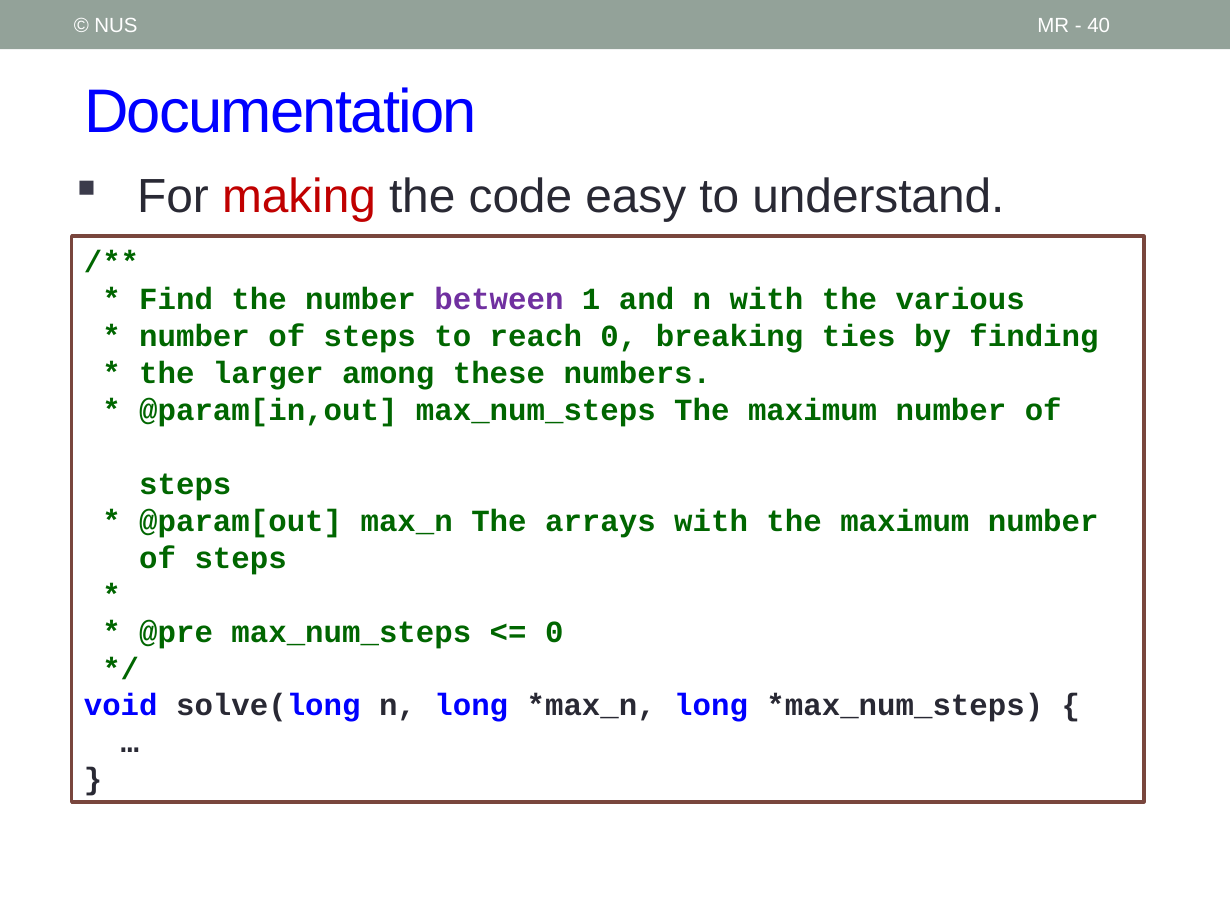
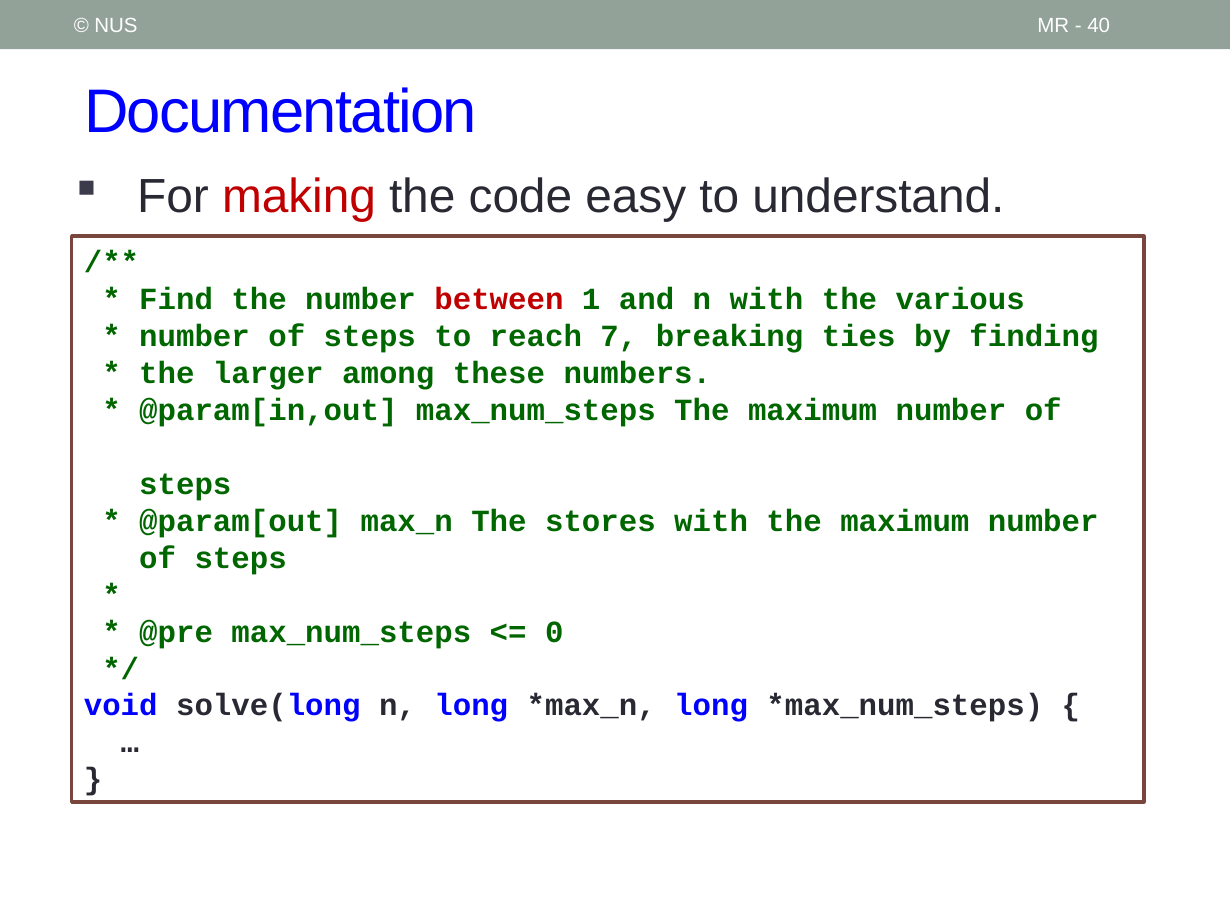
between colour: purple -> red
reach 0: 0 -> 7
arrays: arrays -> stores
